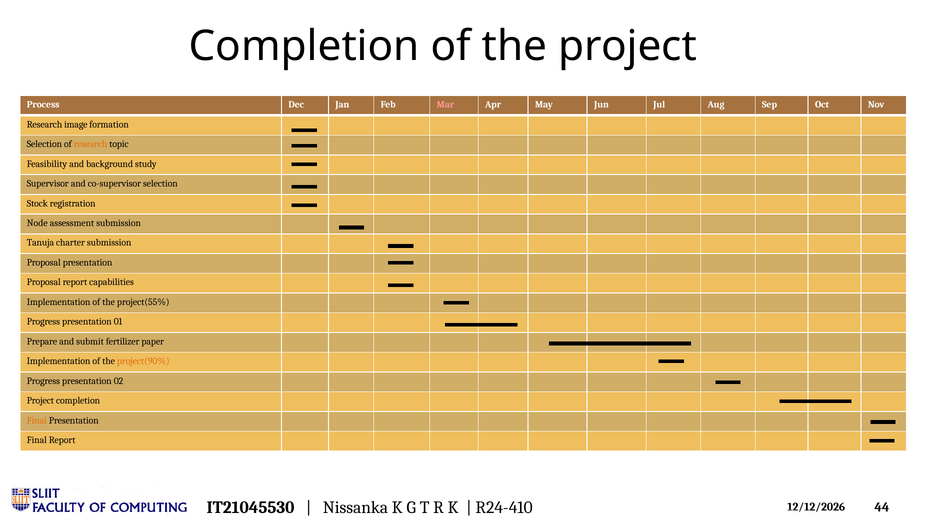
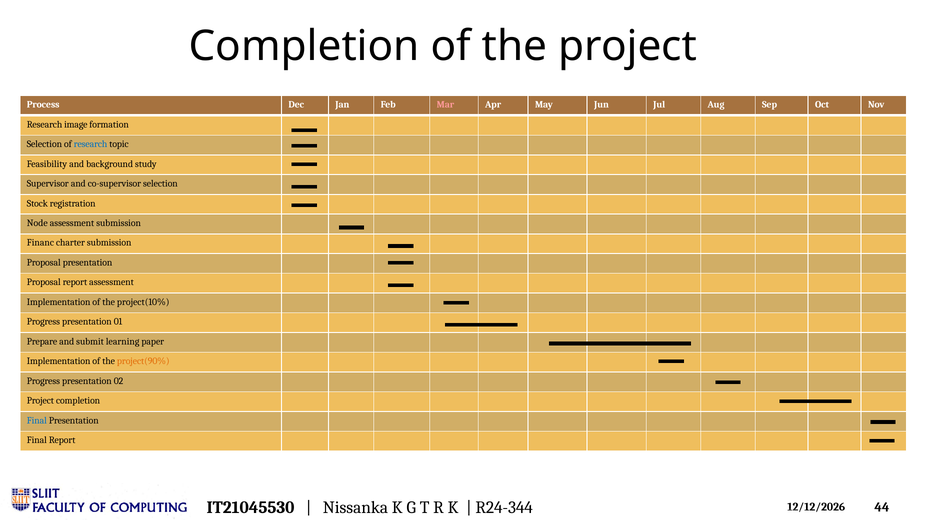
research at (91, 144) colour: orange -> blue
Tanuja: Tanuja -> Financ
report capabilities: capabilities -> assessment
project(55%: project(55% -> project(10%
fertilizer: fertilizer -> learning
Final at (37, 421) colour: orange -> blue
R24-410: R24-410 -> R24-344
